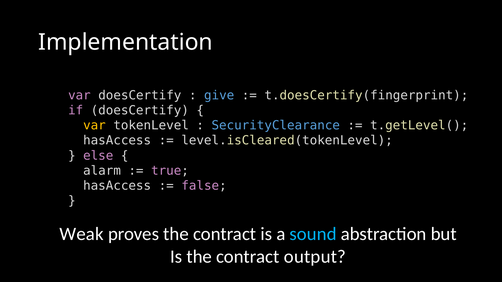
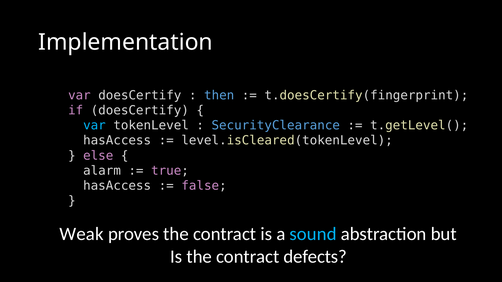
give: give -> then
var at (94, 126) colour: yellow -> light blue
output: output -> defects
